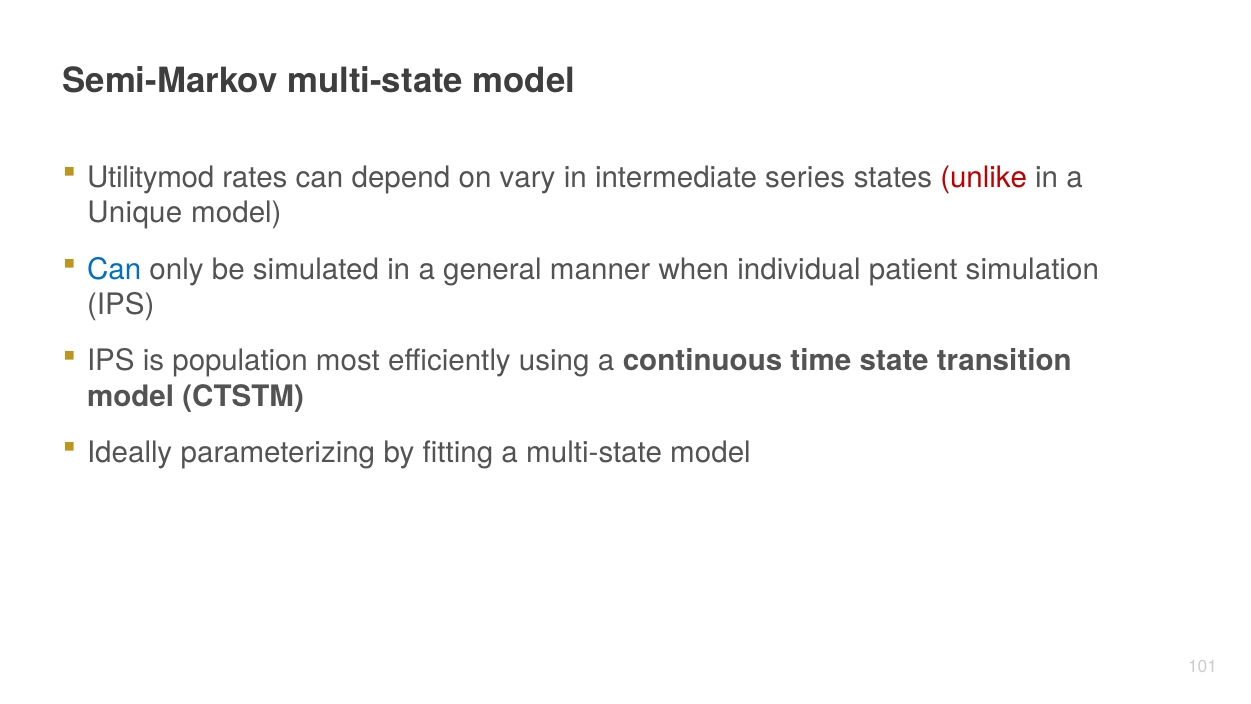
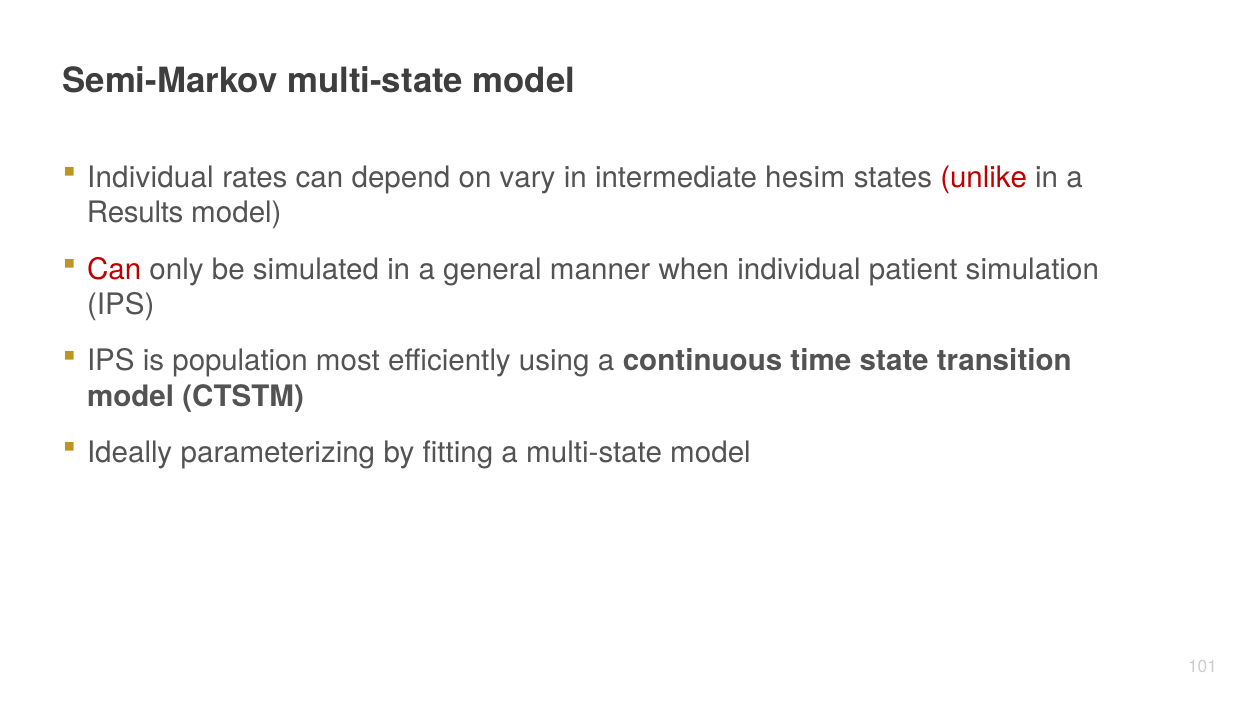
Utilitymod at (151, 177): Utilitymod -> Individual
series: series -> hesim
Unique: Unique -> Results
Can at (114, 269) colour: blue -> red
